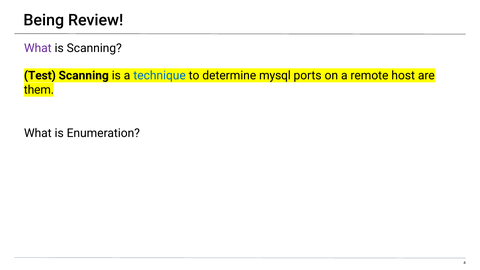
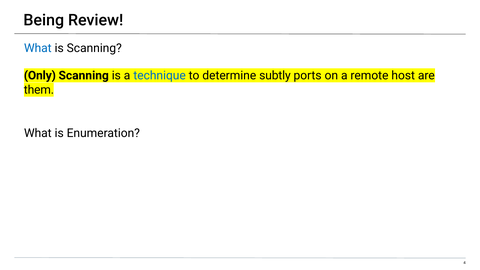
What at (38, 48) colour: purple -> blue
Test: Test -> Only
mysql: mysql -> subtly
